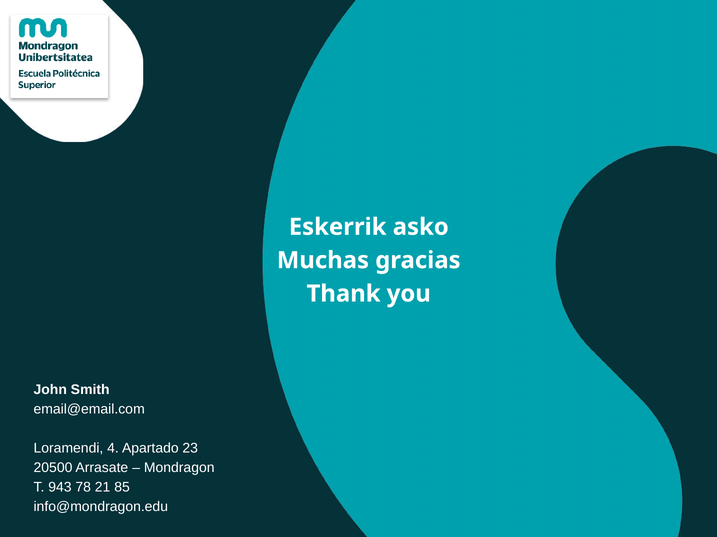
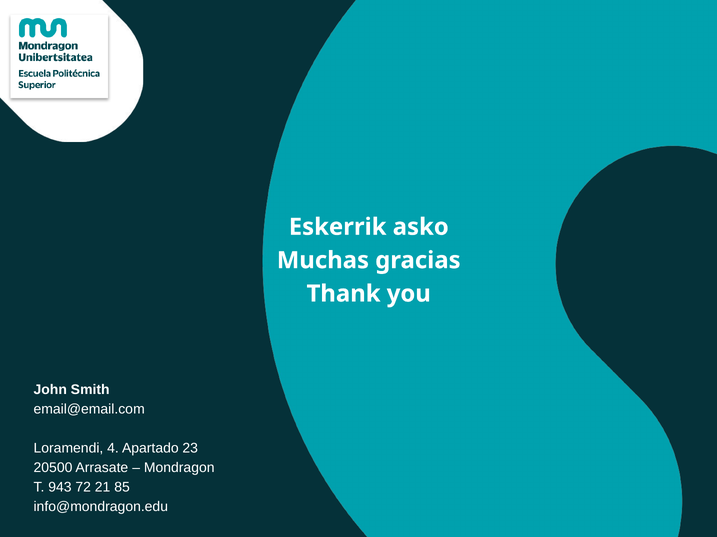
78: 78 -> 72
